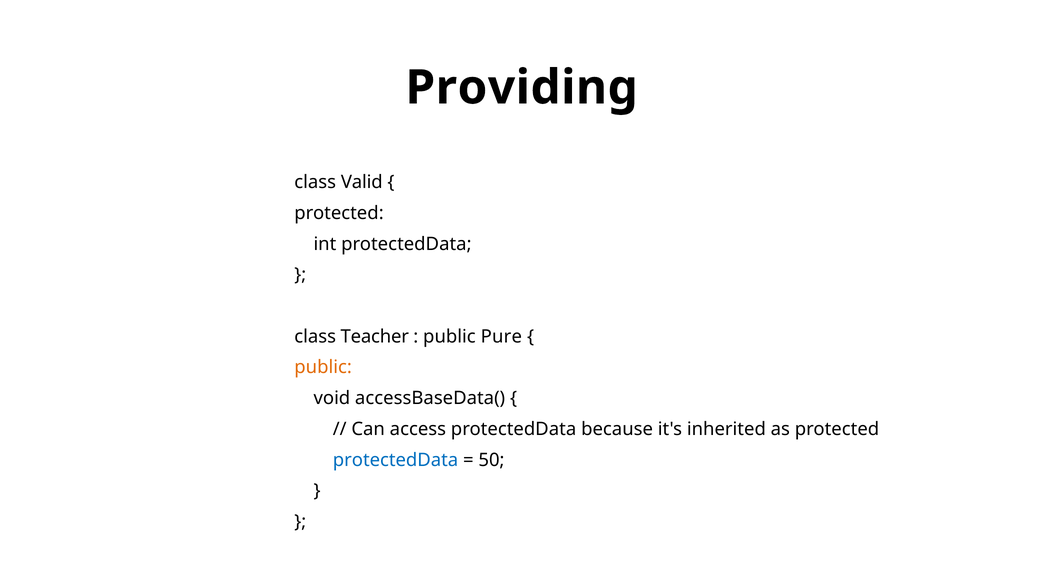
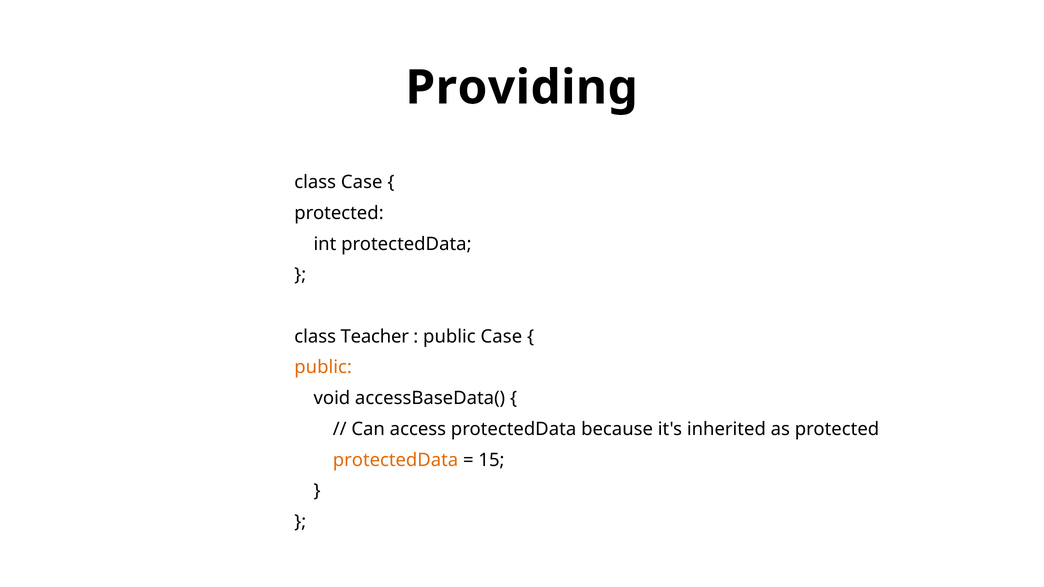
class Valid: Valid -> Case
public Pure: Pure -> Case
protectedData at (396, 460) colour: blue -> orange
50: 50 -> 15
